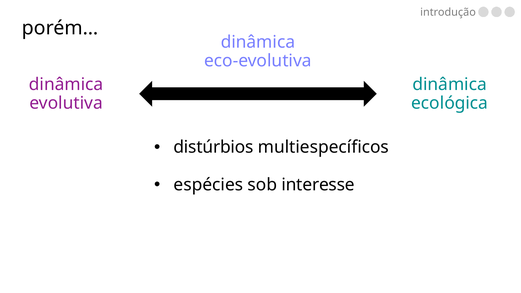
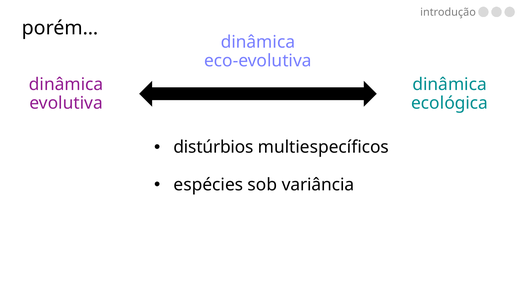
interesse: interesse -> variância
